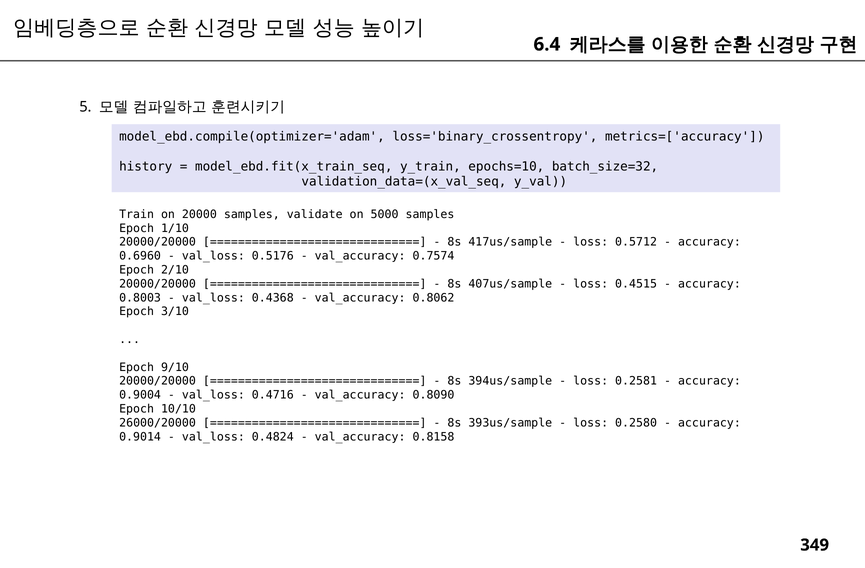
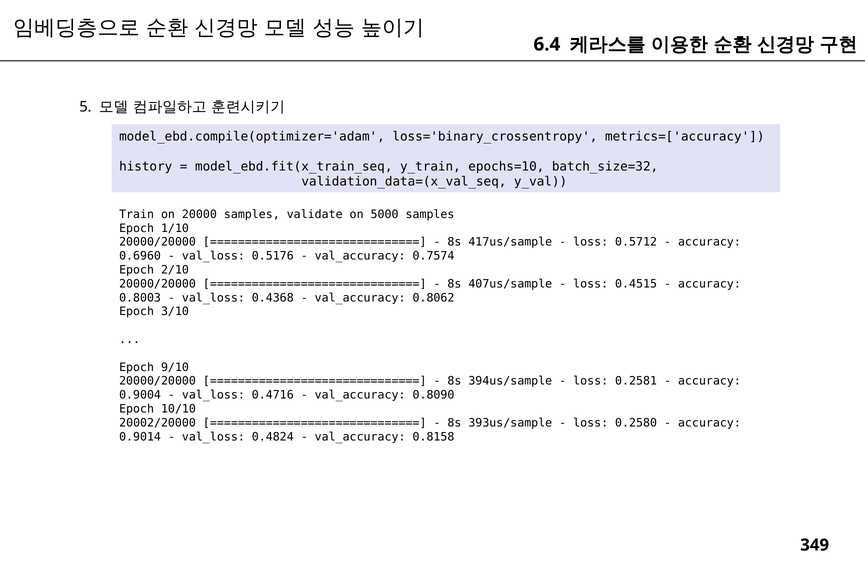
26000/20000: 26000/20000 -> 20002/20000
